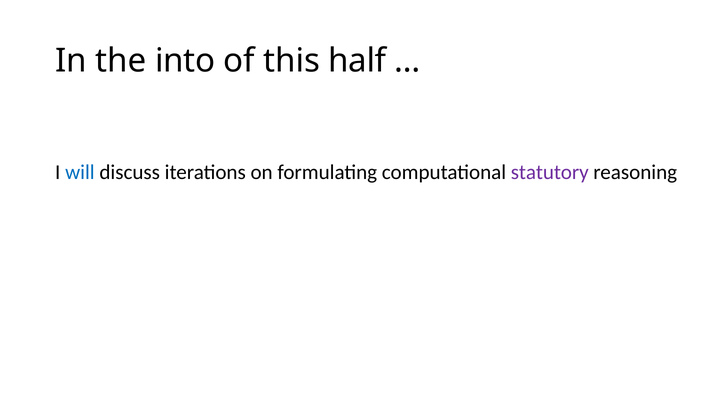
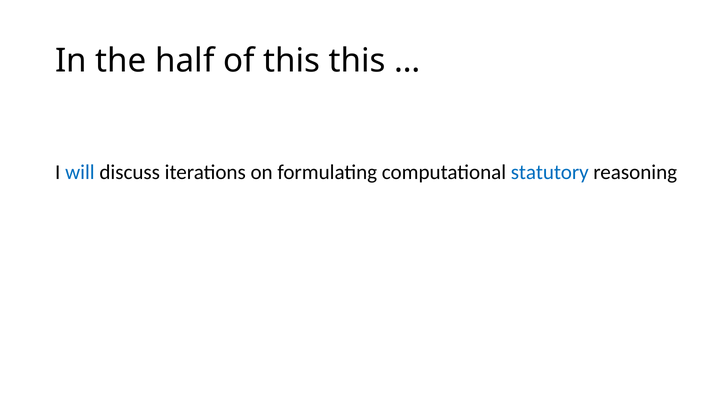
into: into -> half
this half: half -> this
statutory colour: purple -> blue
